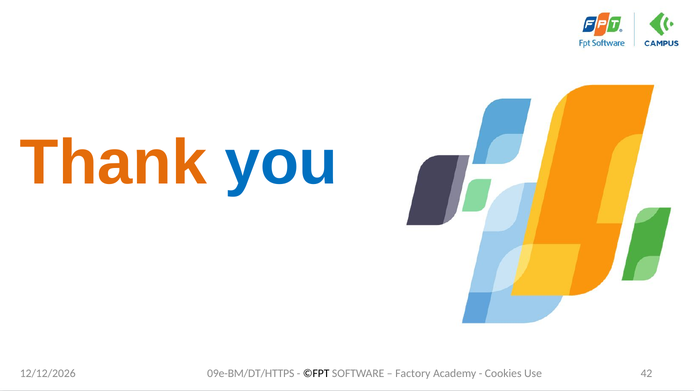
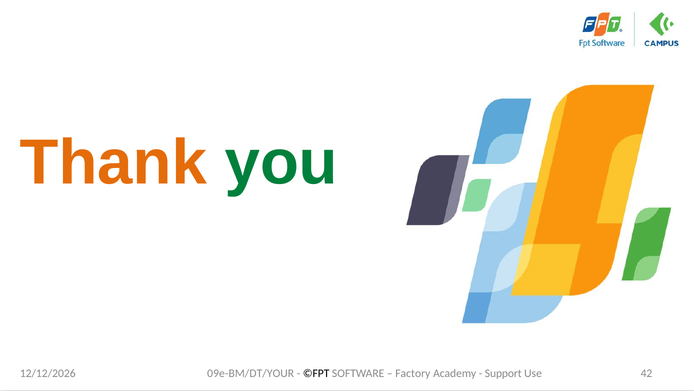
you colour: blue -> green
09e-BM/DT/HTTPS: 09e-BM/DT/HTTPS -> 09e-BM/DT/YOUR
Cookies: Cookies -> Support
